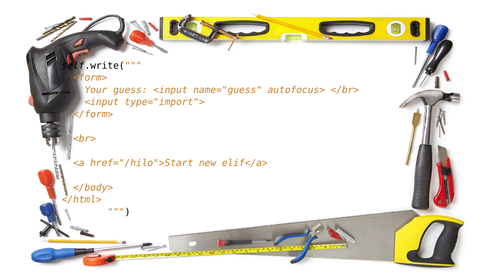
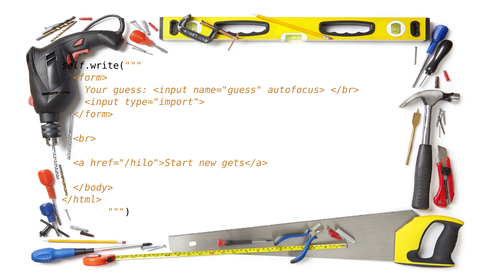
elif</a>: elif</a> -> gets</a>
